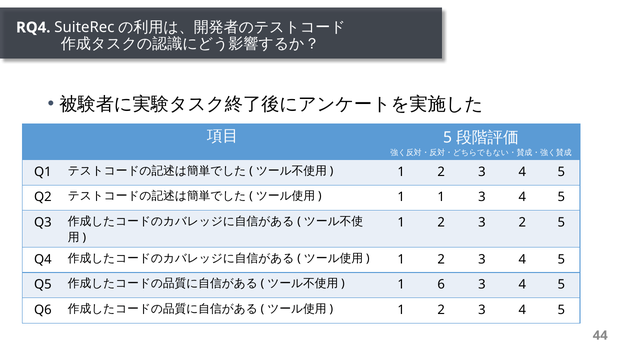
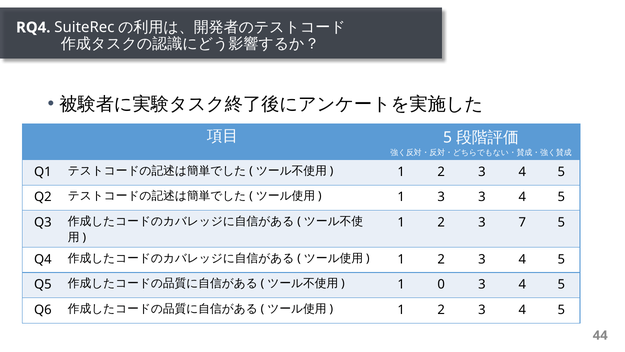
1 1: 1 -> 3
3 2: 2 -> 7
6: 6 -> 0
